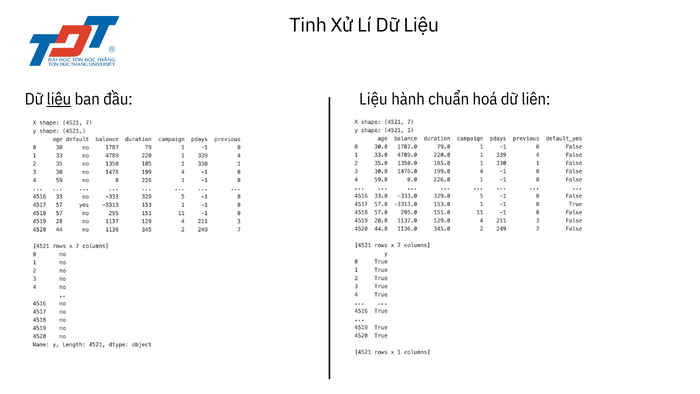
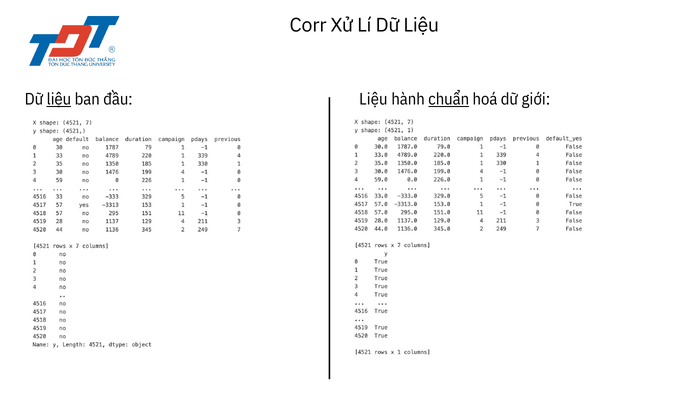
Tinh: Tinh -> Corr
chuẩn underline: none -> present
liên: liên -> giới
